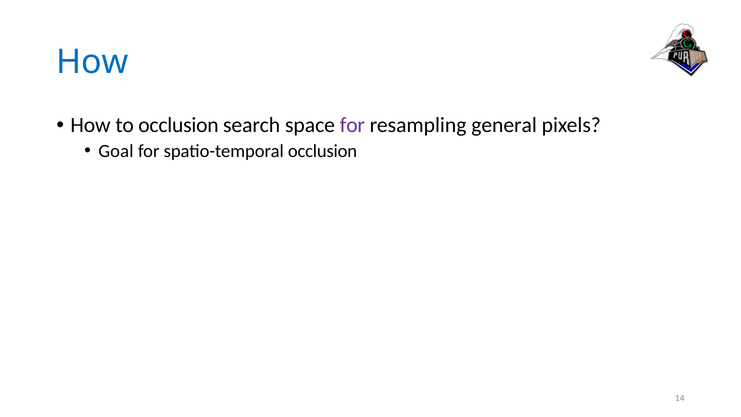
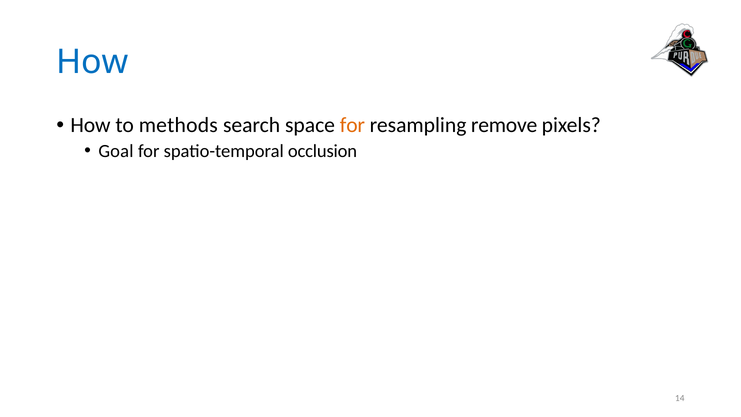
to occlusion: occlusion -> methods
for at (352, 125) colour: purple -> orange
general: general -> remove
